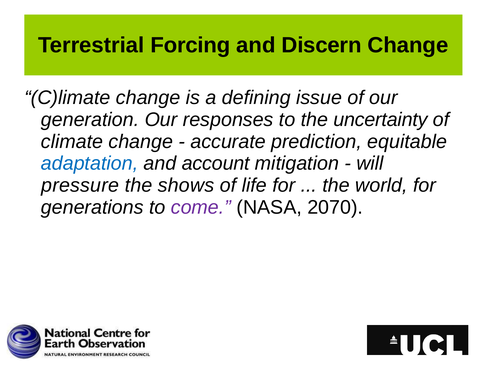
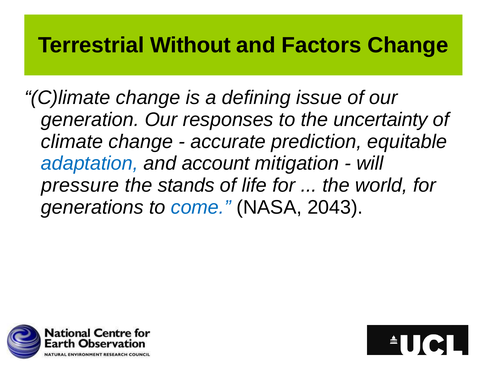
Forcing: Forcing -> Without
Discern: Discern -> Factors
shows: shows -> stands
come colour: purple -> blue
2070: 2070 -> 2043
